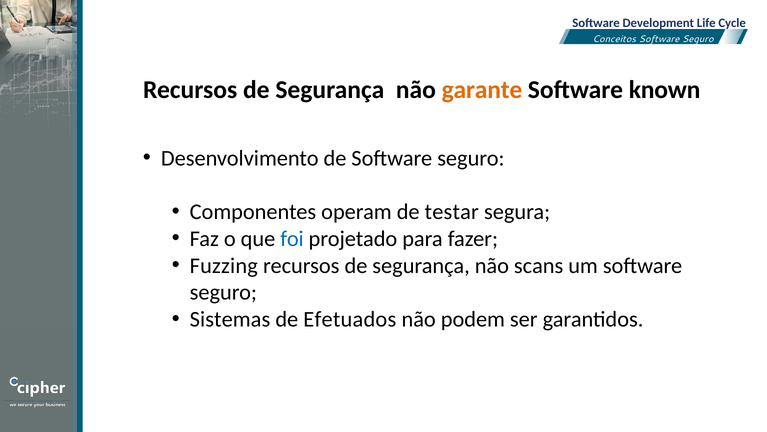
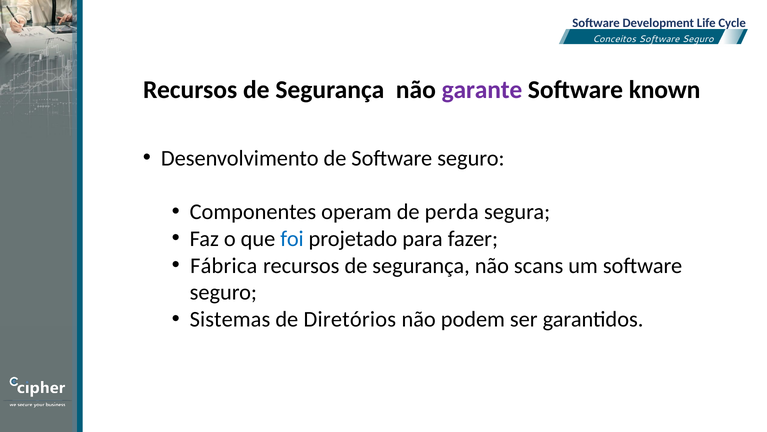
garante colour: orange -> purple
testar: testar -> perda
Fuzzing: Fuzzing -> Fábrica
Efetuados: Efetuados -> Diretórios
